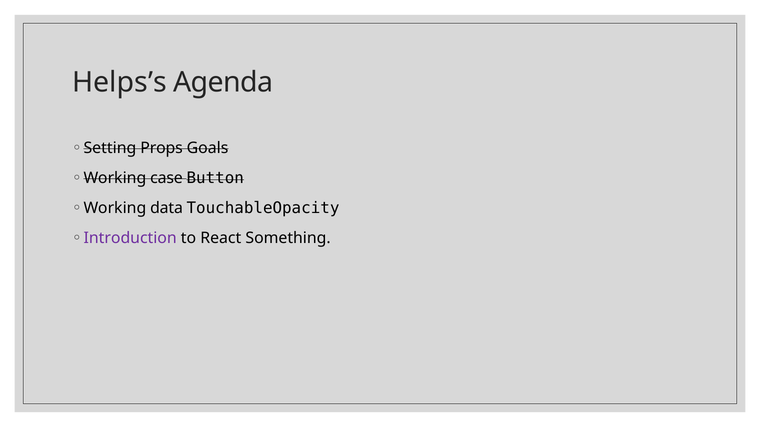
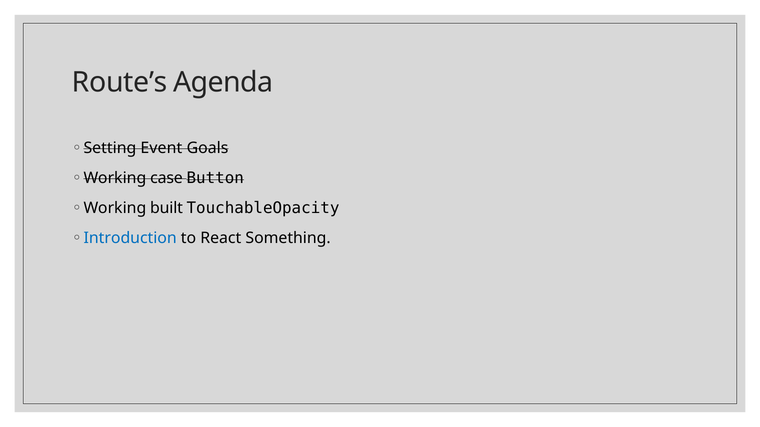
Helps’s: Helps’s -> Route’s
Props: Props -> Event
data: data -> built
Introduction colour: purple -> blue
